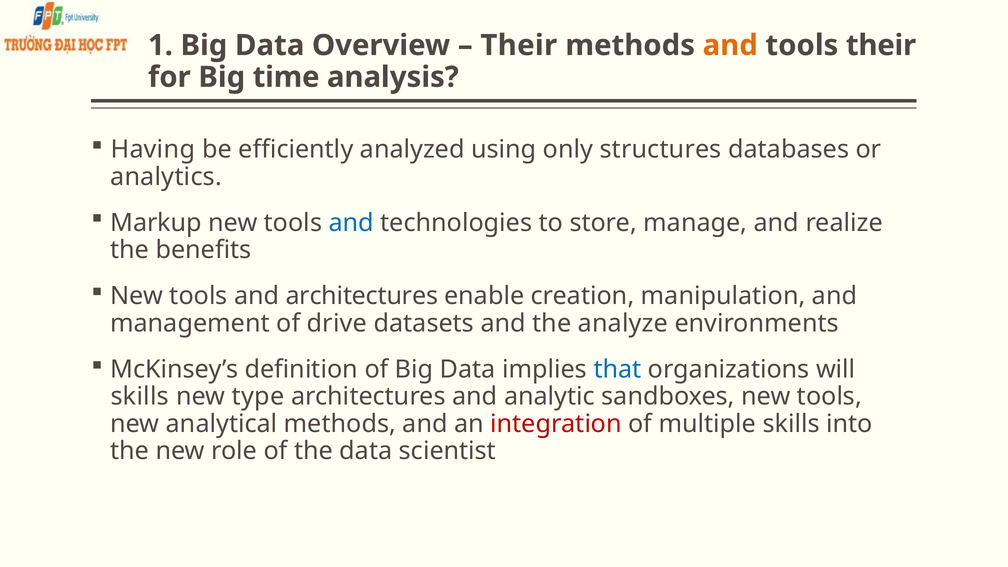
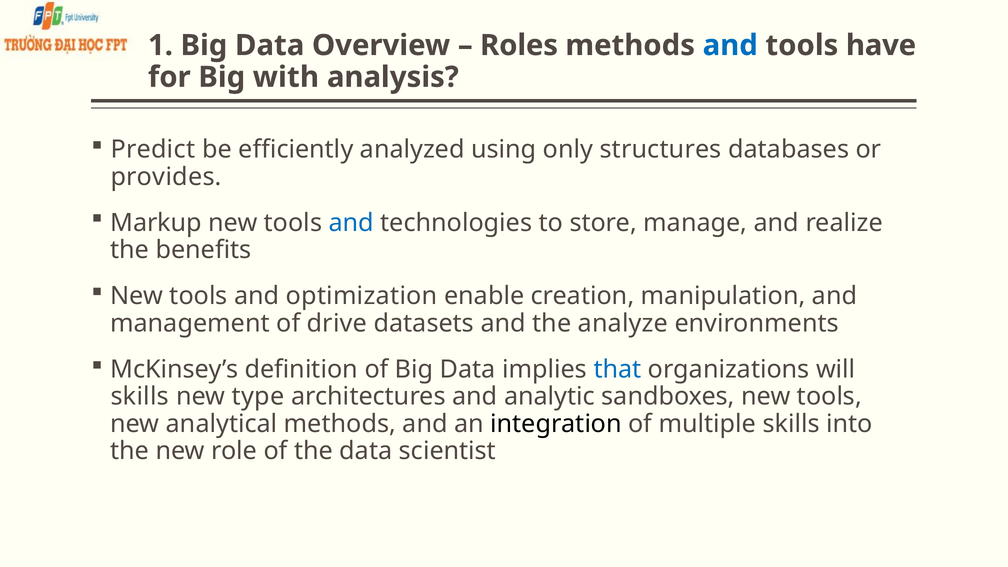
Their at (519, 45): Their -> Roles
and at (730, 45) colour: orange -> blue
tools their: their -> have
time: time -> with
Having: Having -> Predict
analytics: analytics -> provides
and architectures: architectures -> optimization
integration colour: red -> black
